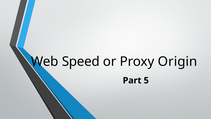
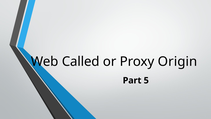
Speed: Speed -> Called
